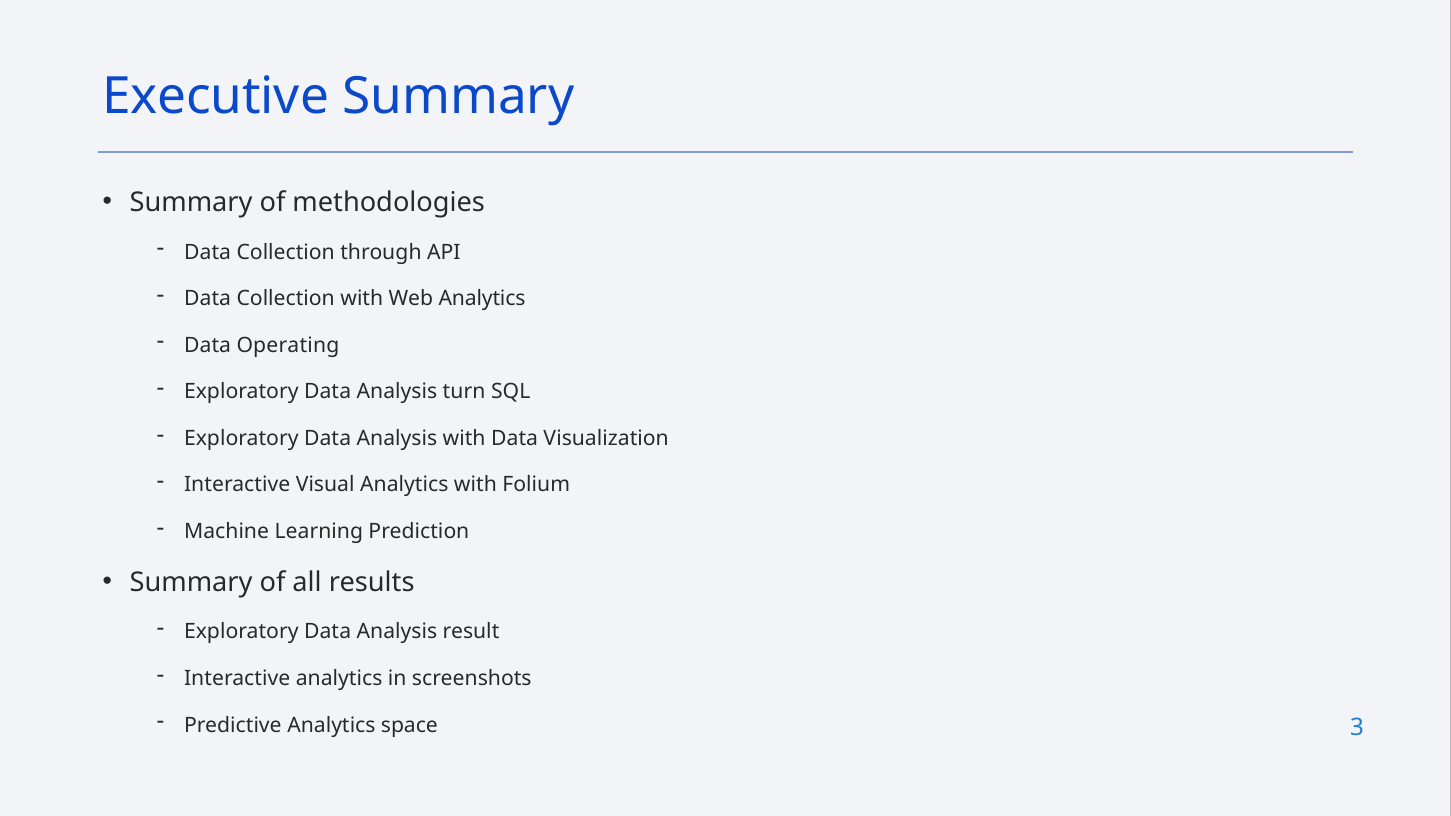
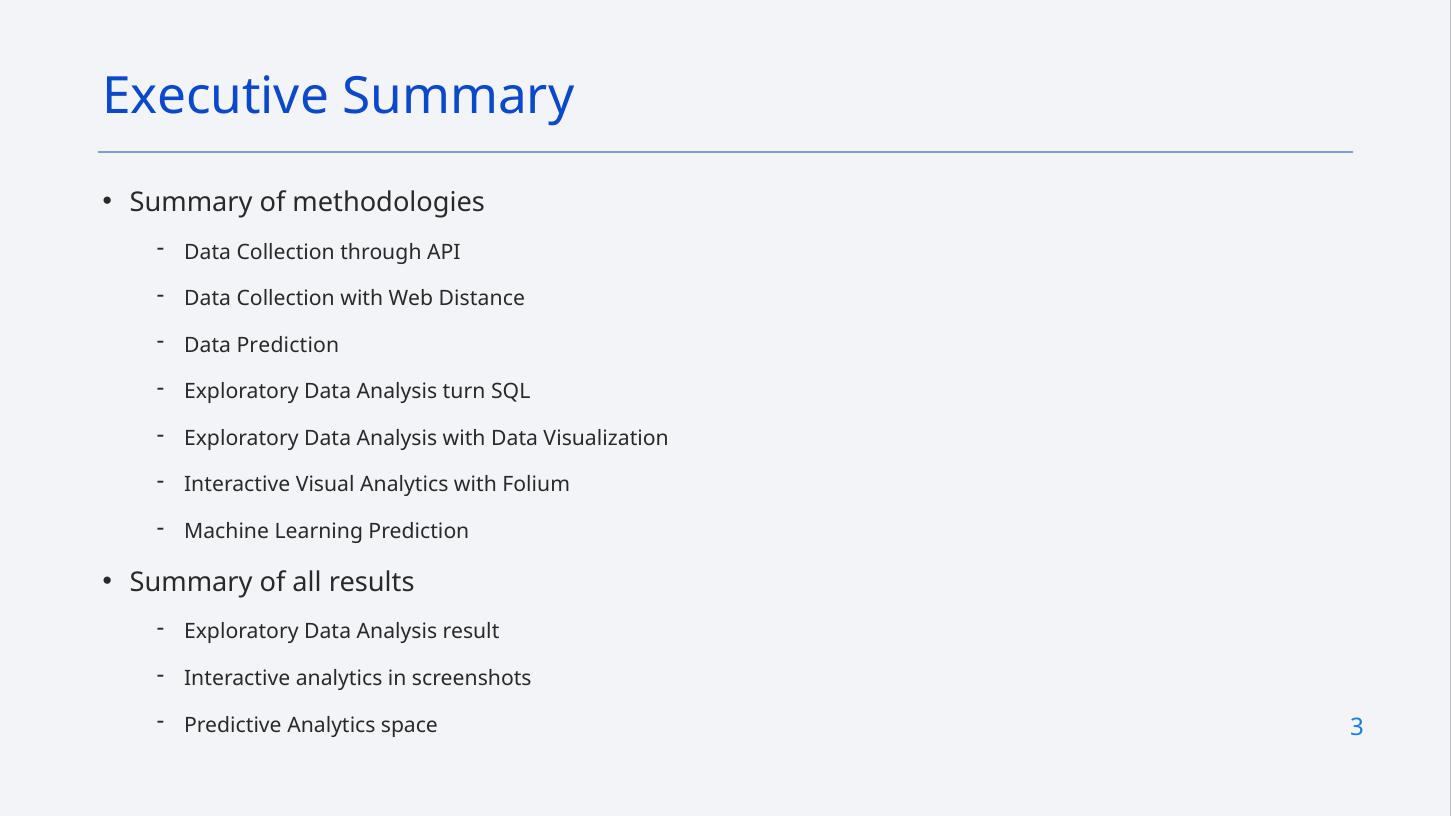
Web Analytics: Analytics -> Distance
Data Operating: Operating -> Prediction
